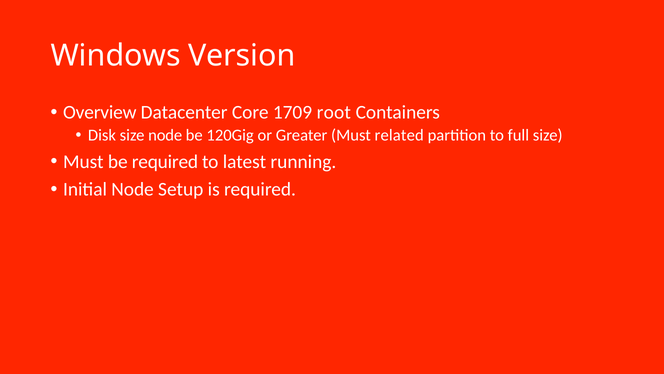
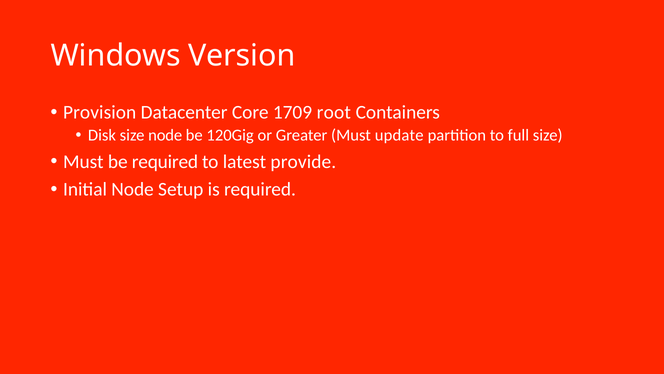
Overview: Overview -> Provision
related: related -> update
running: running -> provide
